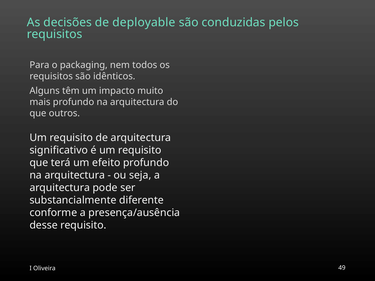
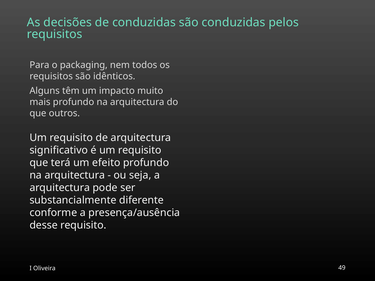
de deployable: deployable -> conduzidas
